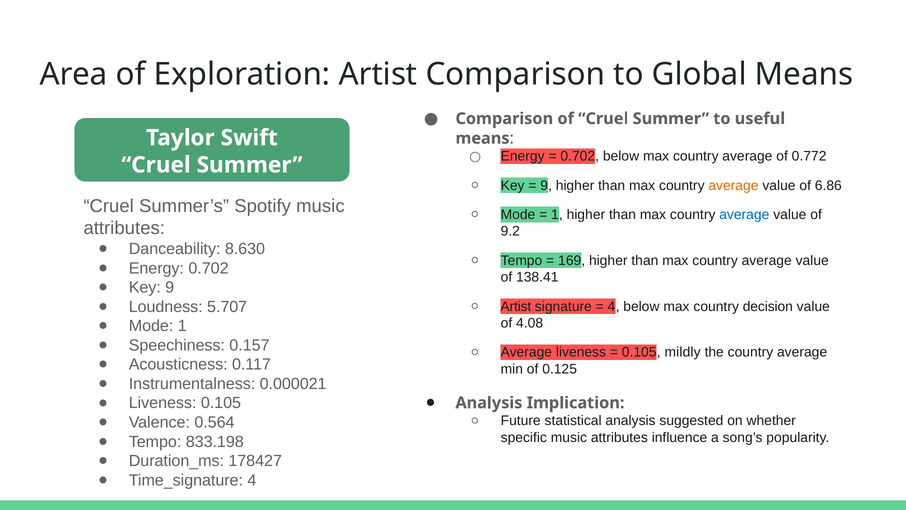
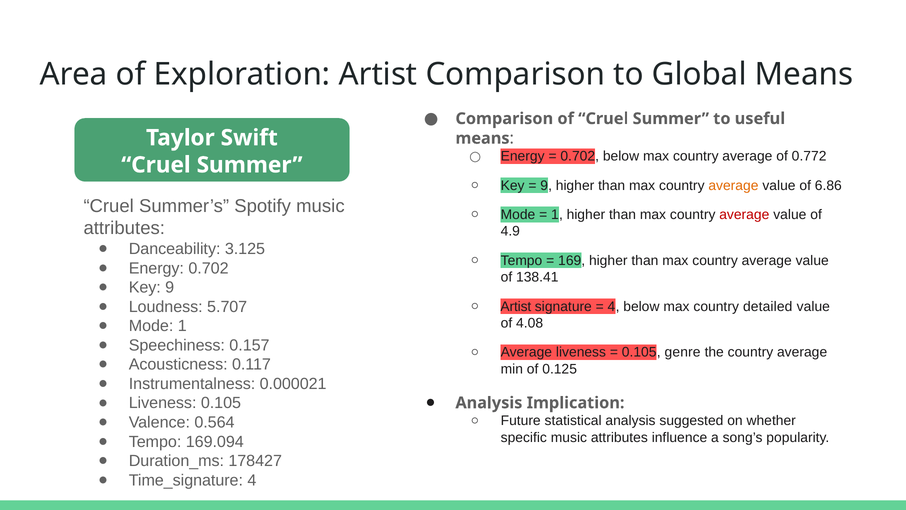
average at (744, 215) colour: blue -> red
9.2: 9.2 -> 4.9
8.630: 8.630 -> 3.125
decision: decision -> detailed
mildly: mildly -> genre
833.198: 833.198 -> 169.094
